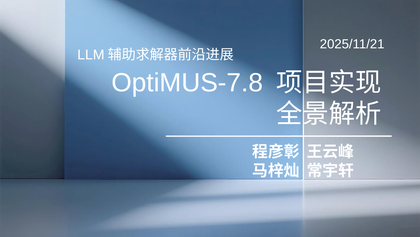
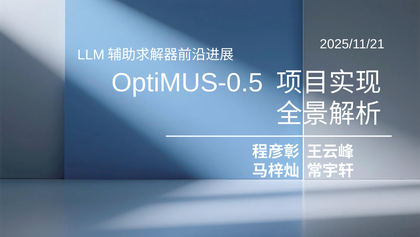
OptiMUS-7.8: OptiMUS-7.8 -> OptiMUS-0.5
